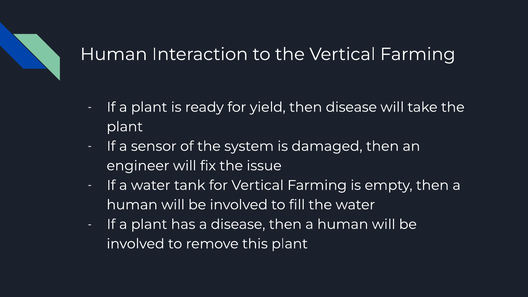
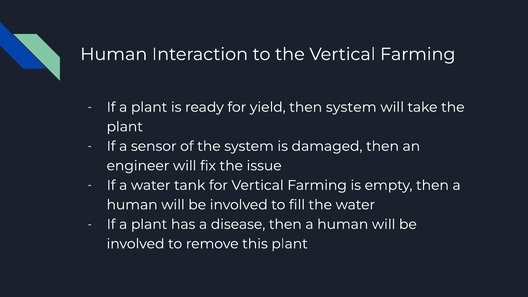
then disease: disease -> system
